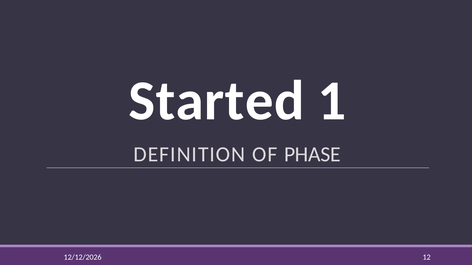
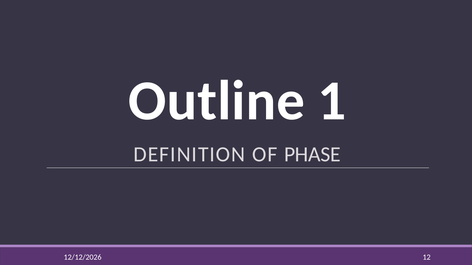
Started: Started -> Outline
